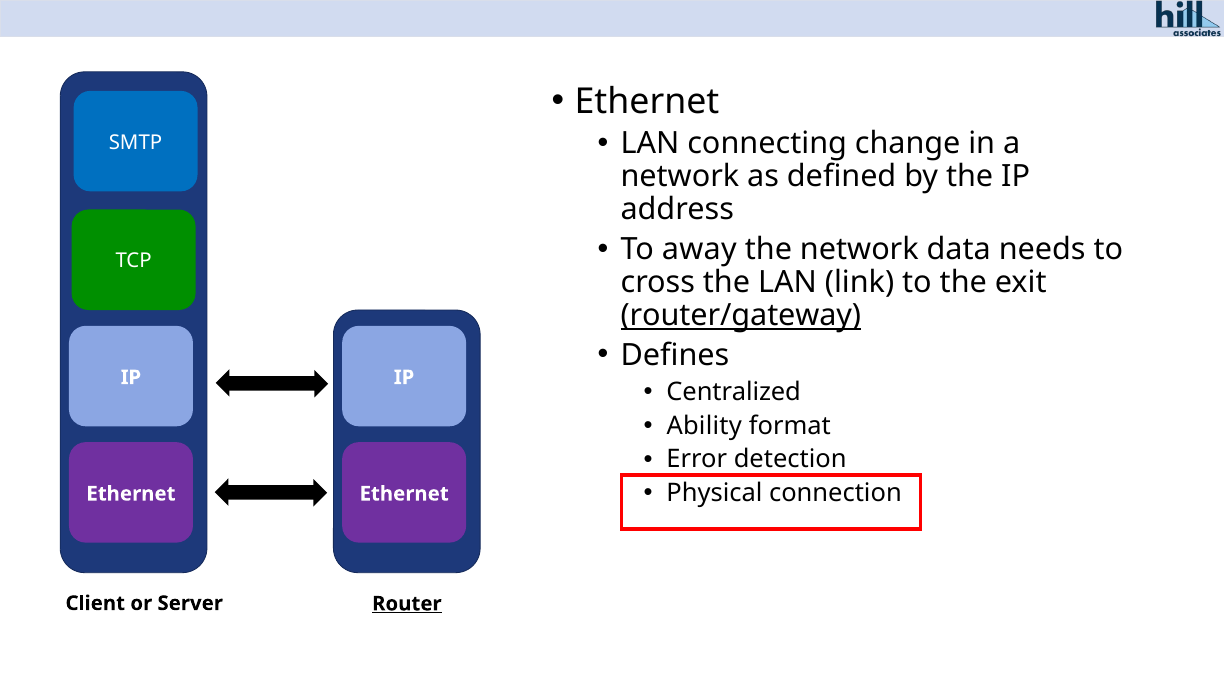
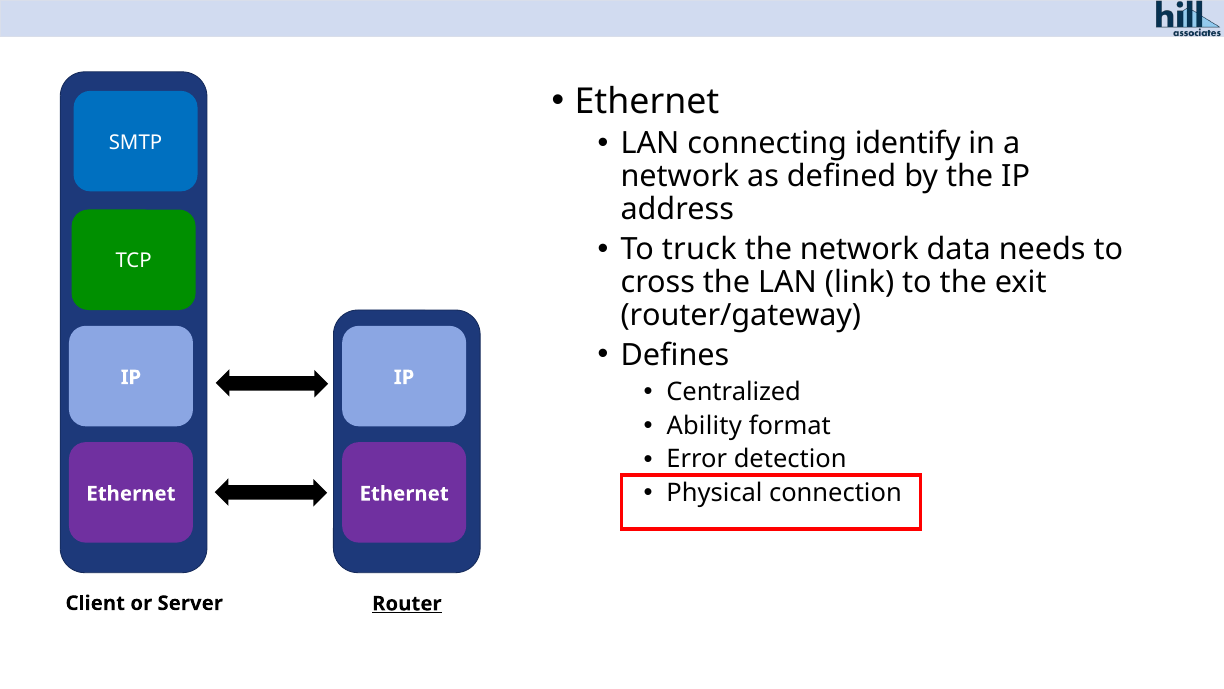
change: change -> identify
away: away -> truck
router/gateway underline: present -> none
